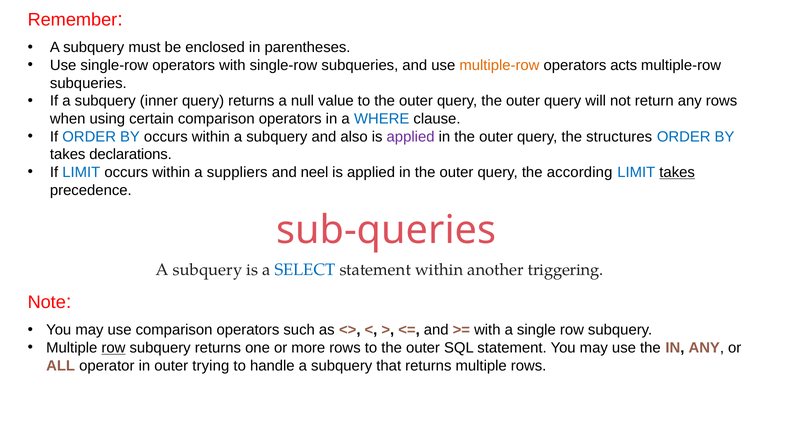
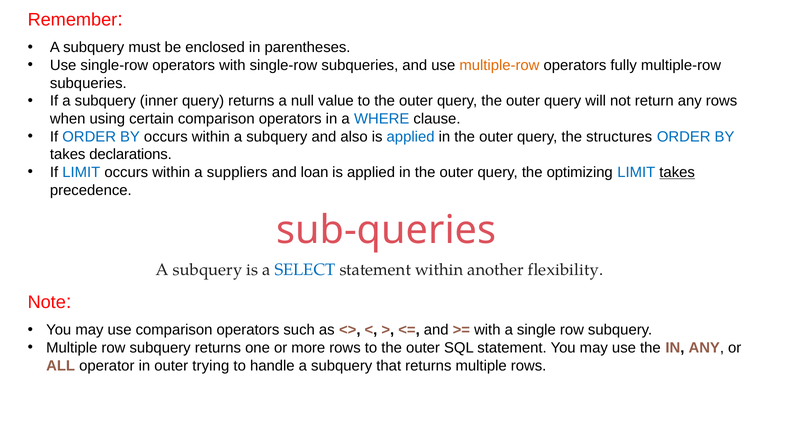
acts: acts -> fully
applied at (411, 137) colour: purple -> blue
neel: neel -> loan
according: according -> optimizing
triggering: triggering -> flexibility
row at (113, 348) underline: present -> none
